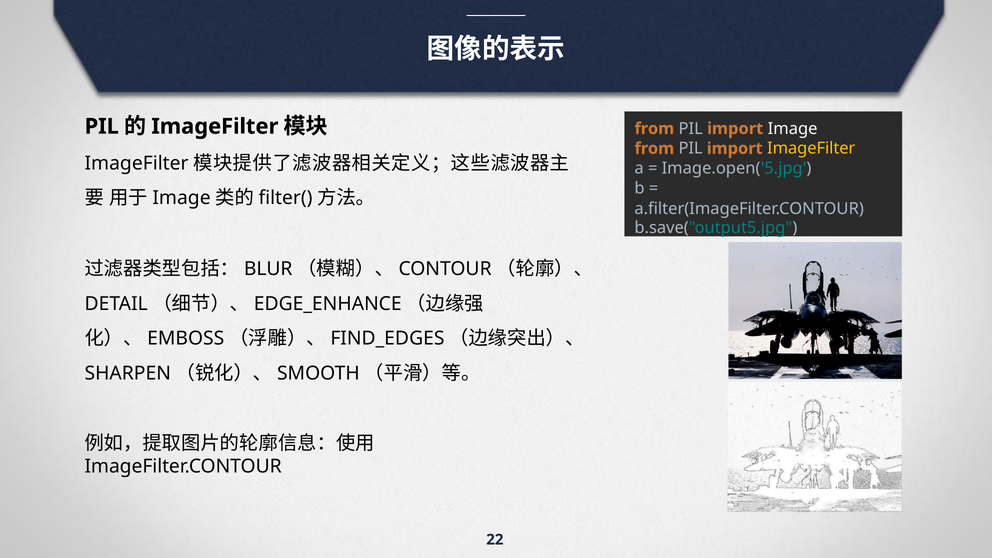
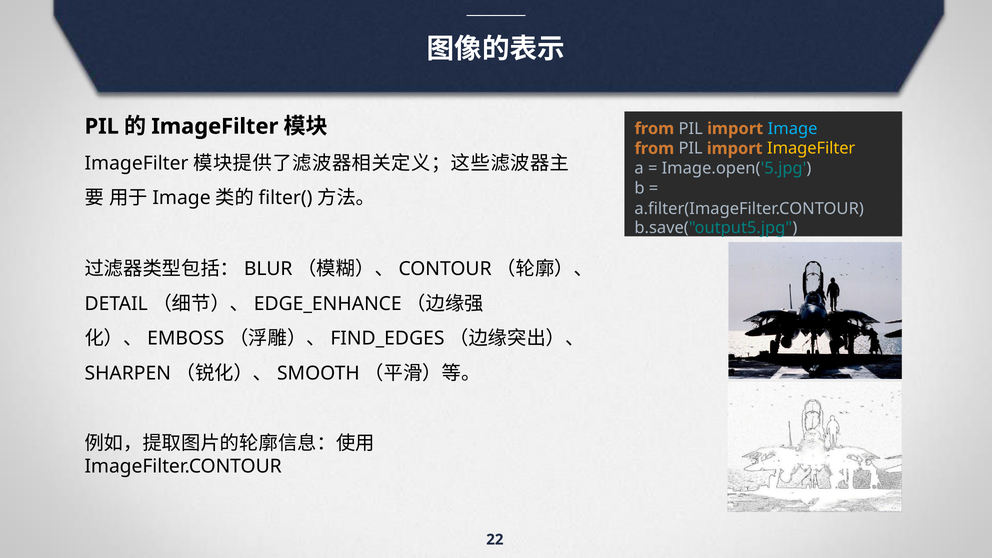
Image colour: white -> light blue
